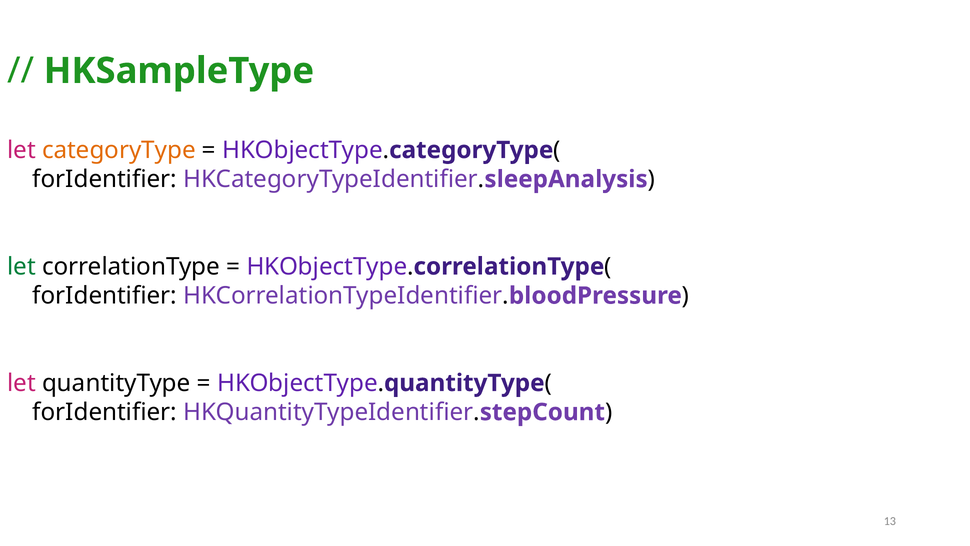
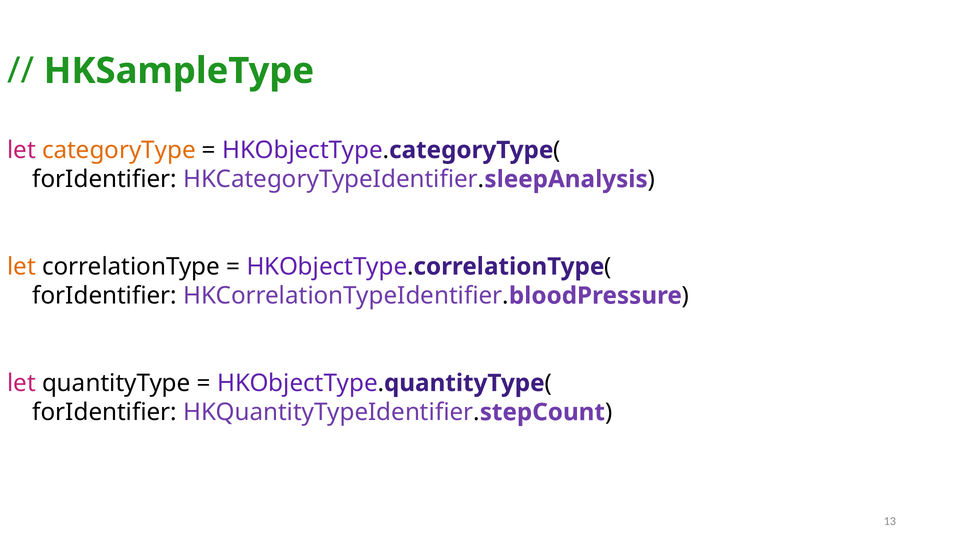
let at (21, 266) colour: green -> orange
